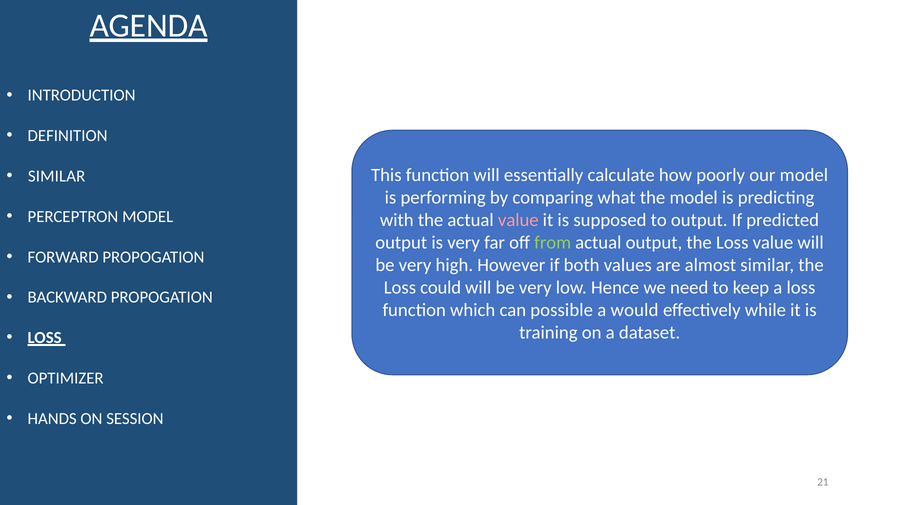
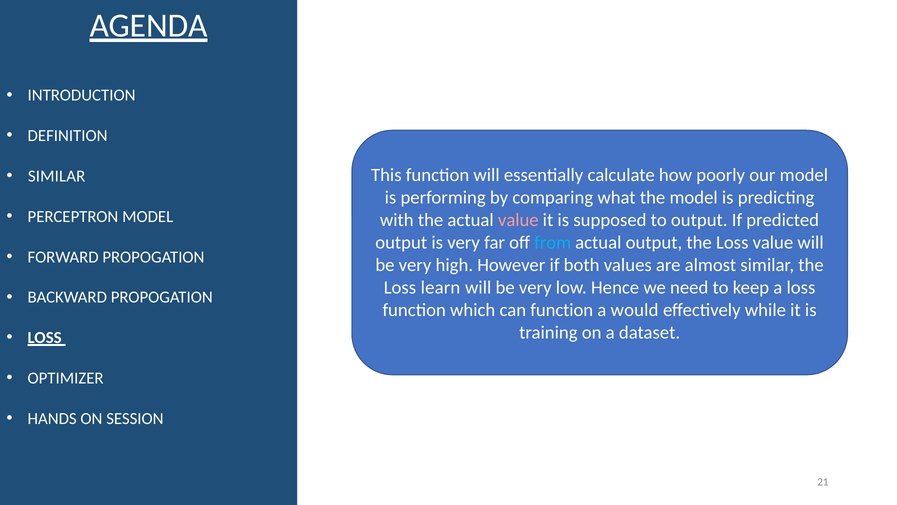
from colour: light green -> light blue
could: could -> learn
can possible: possible -> function
